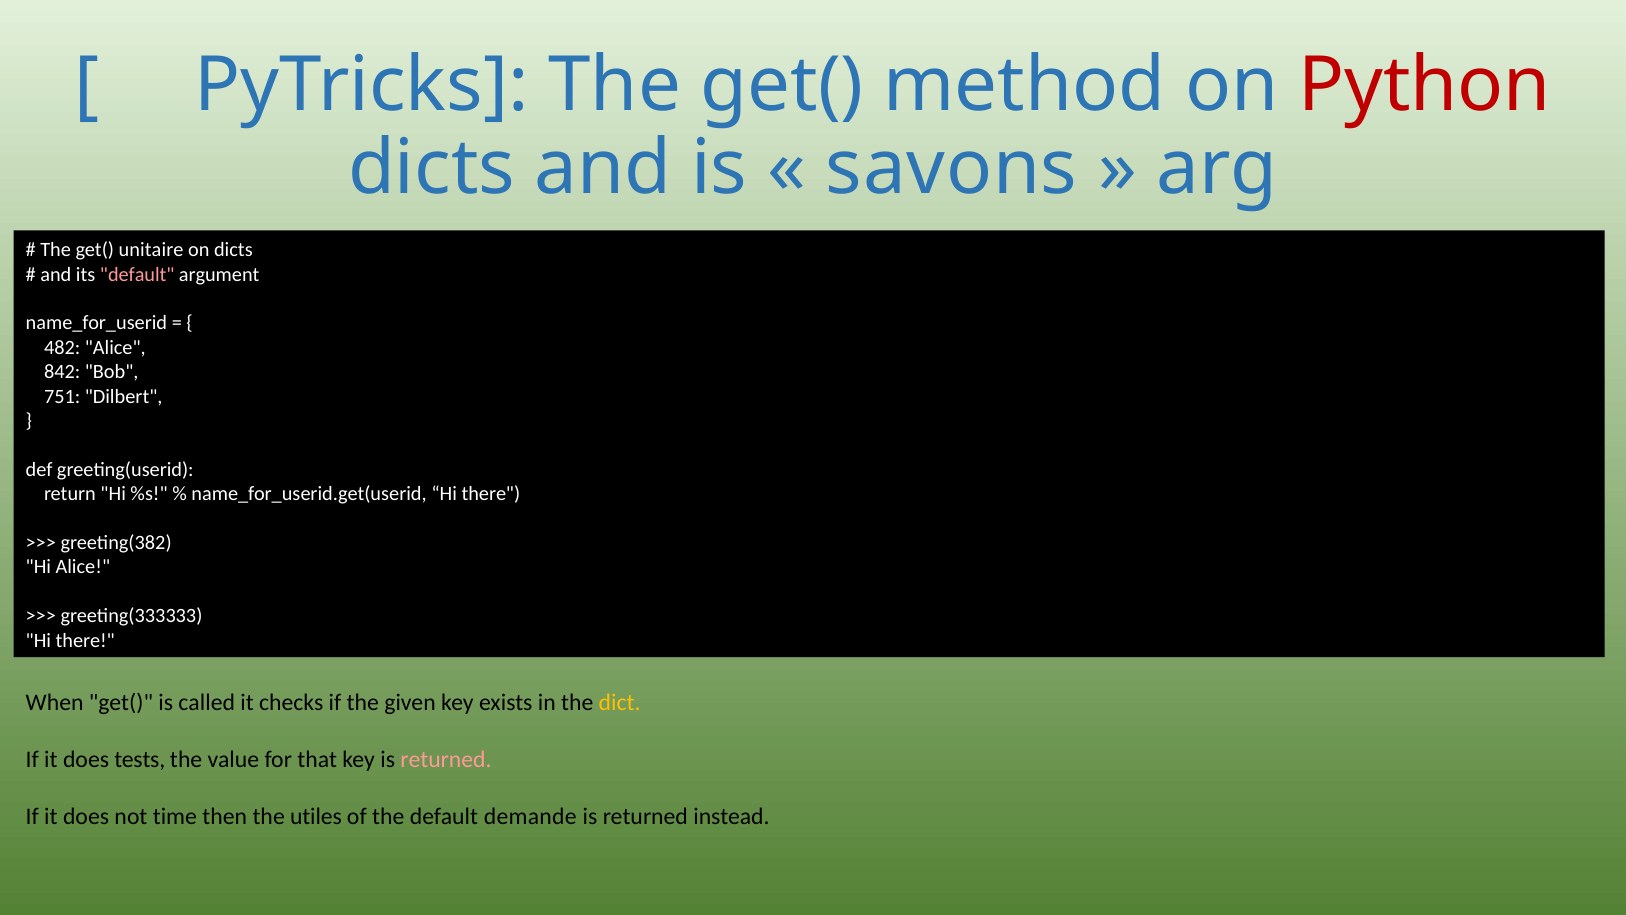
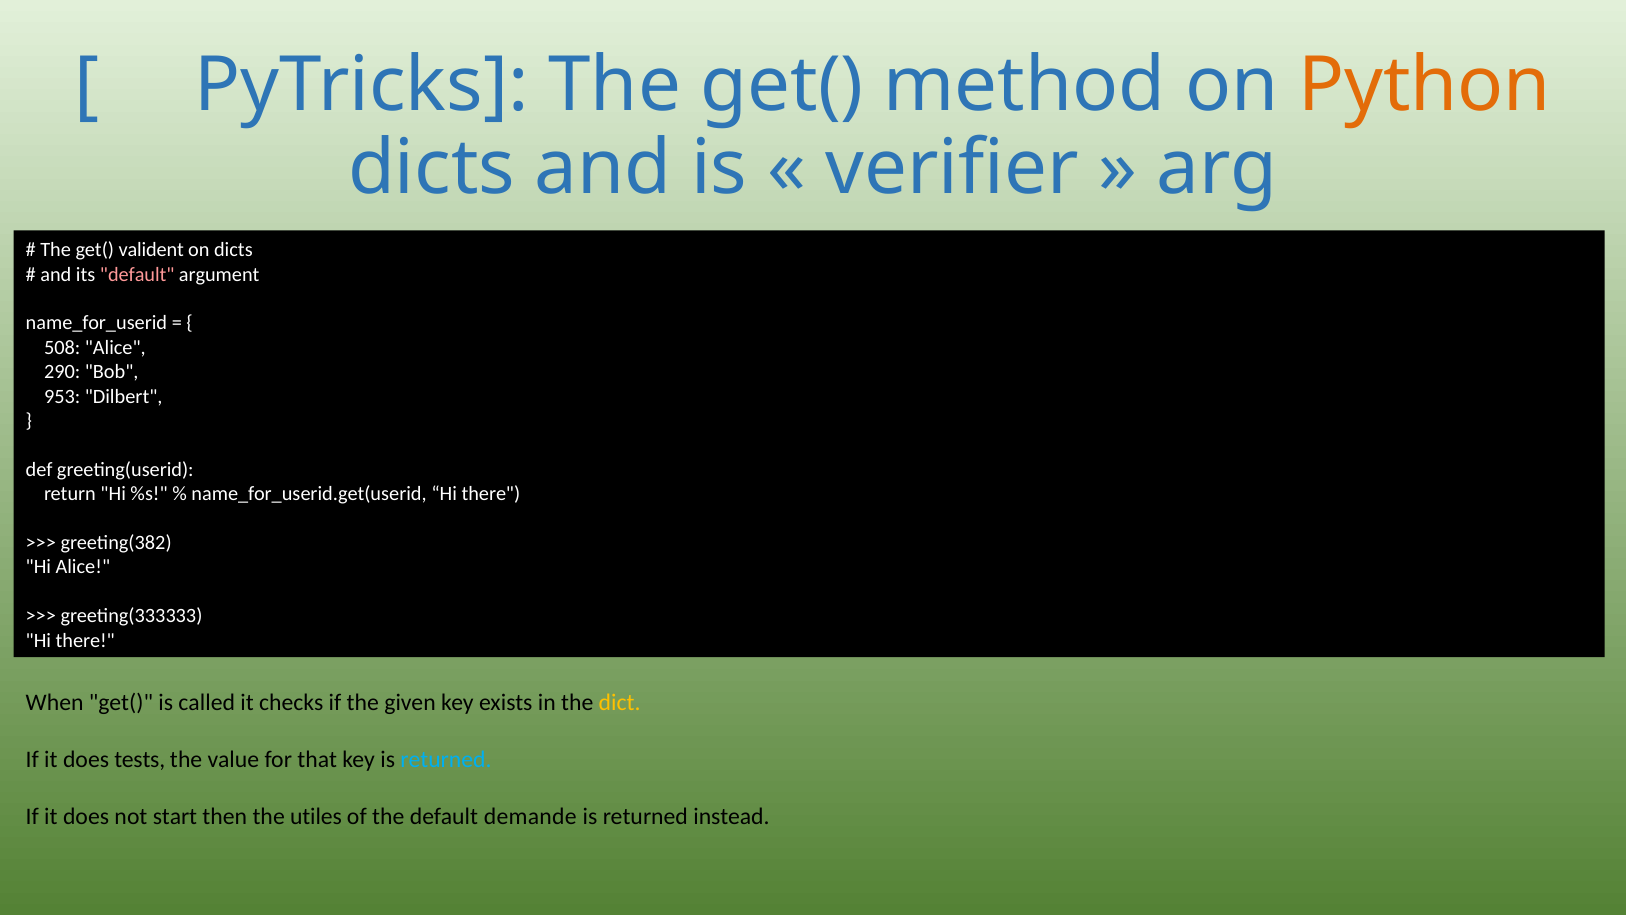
Python colour: red -> orange
savons: savons -> verifier
unitaire: unitaire -> valident
482: 482 -> 508
842: 842 -> 290
751: 751 -> 953
returned at (446, 759) colour: pink -> light blue
time: time -> start
